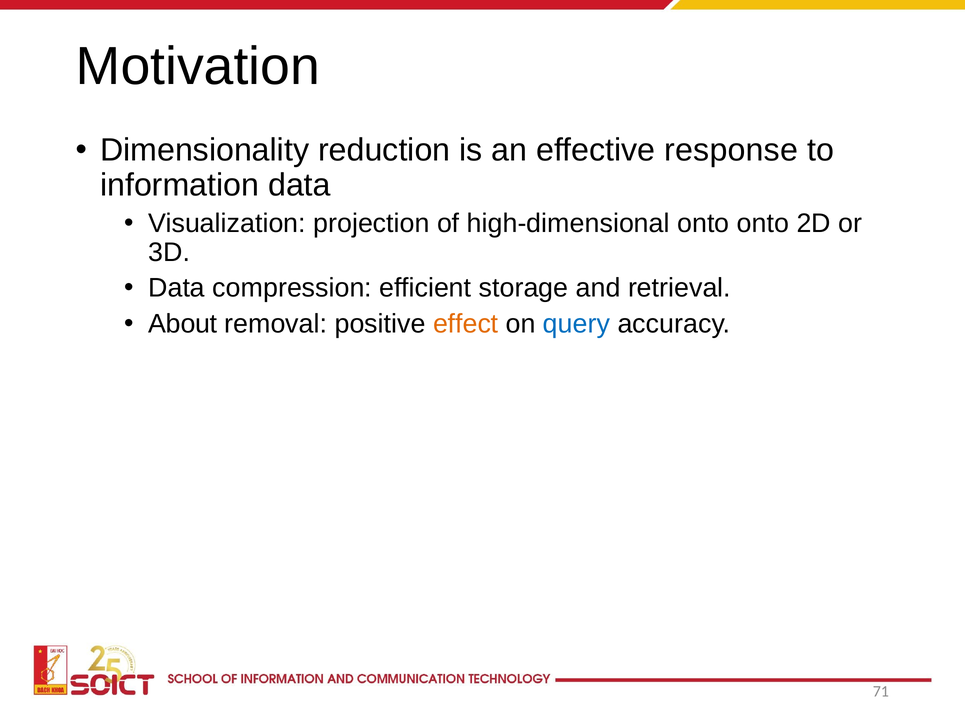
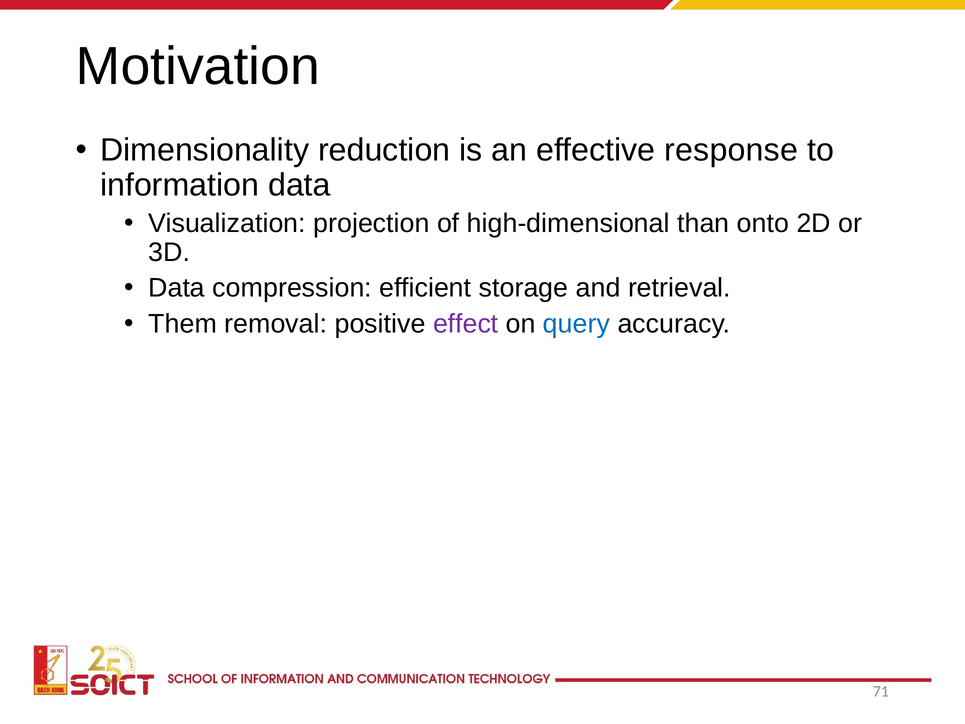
high-dimensional onto: onto -> than
About: About -> Them
effect colour: orange -> purple
